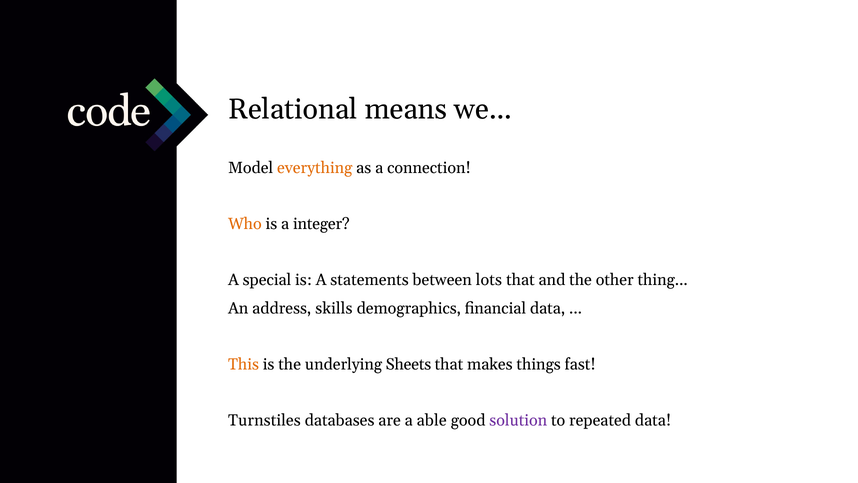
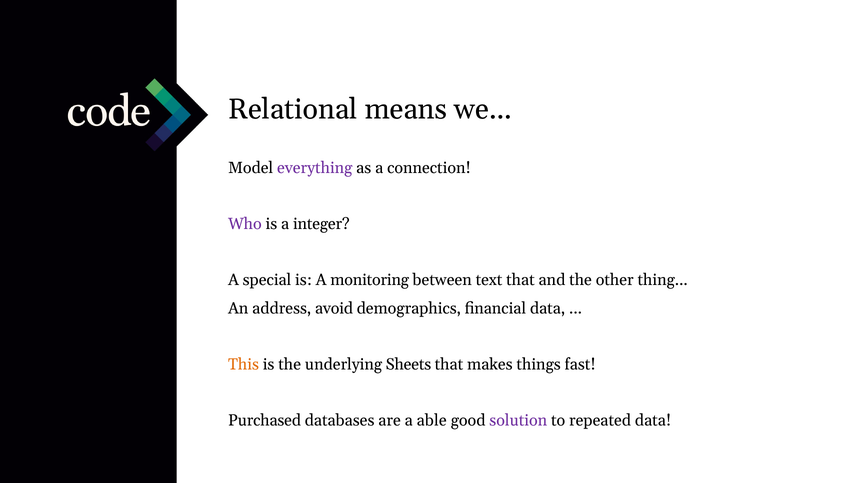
everything colour: orange -> purple
Who colour: orange -> purple
statements: statements -> monitoring
lots: lots -> text
skills: skills -> avoid
Turnstiles: Turnstiles -> Purchased
